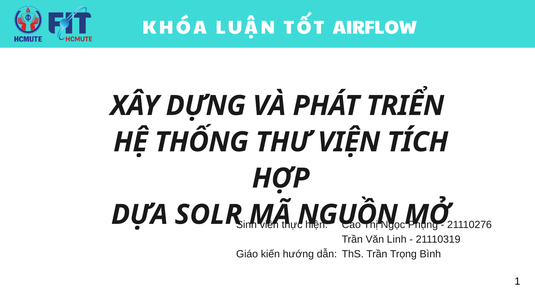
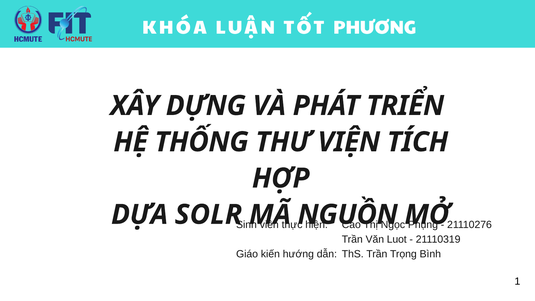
AIRFLOW: AIRFLOW -> PHƯƠNG
Linh: Linh -> Luot
